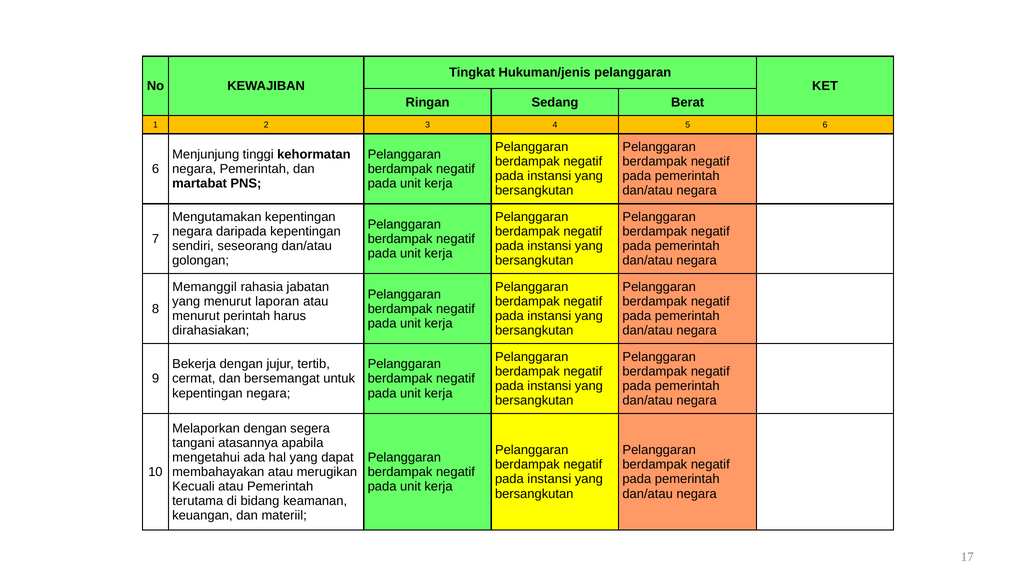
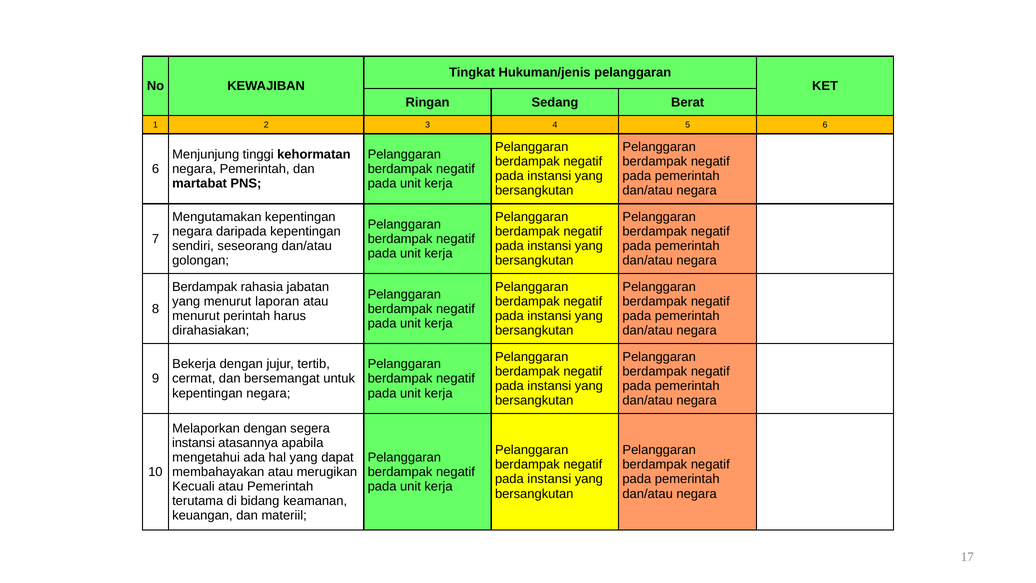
Memanggil at (205, 287): Memanggil -> Berdampak
tangani at (193, 443): tangani -> instansi
